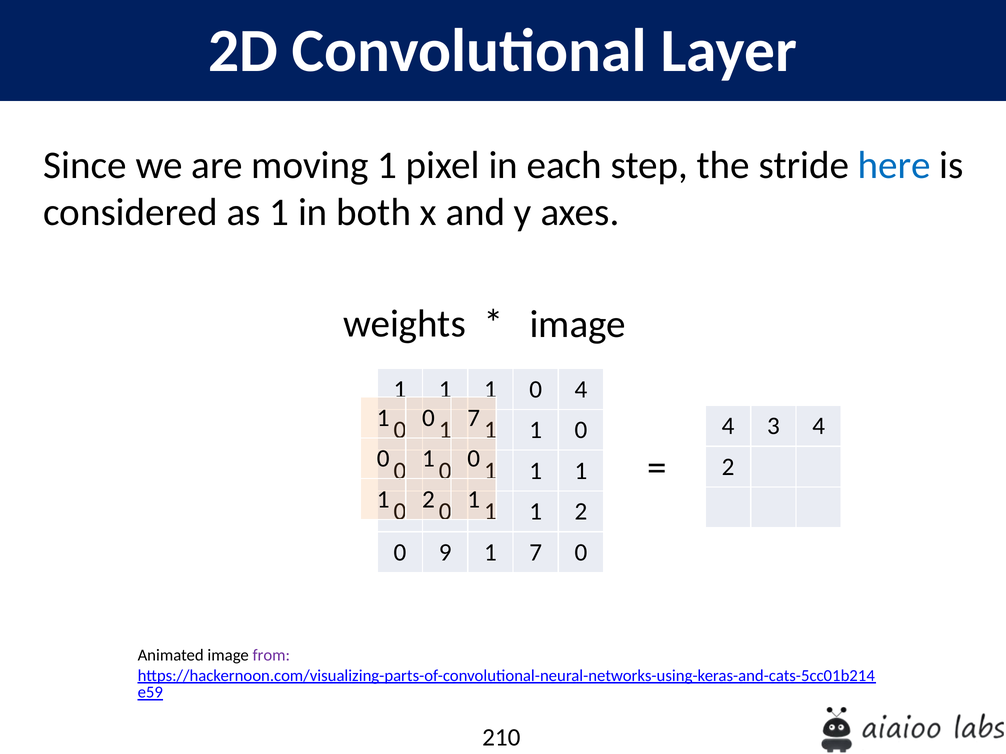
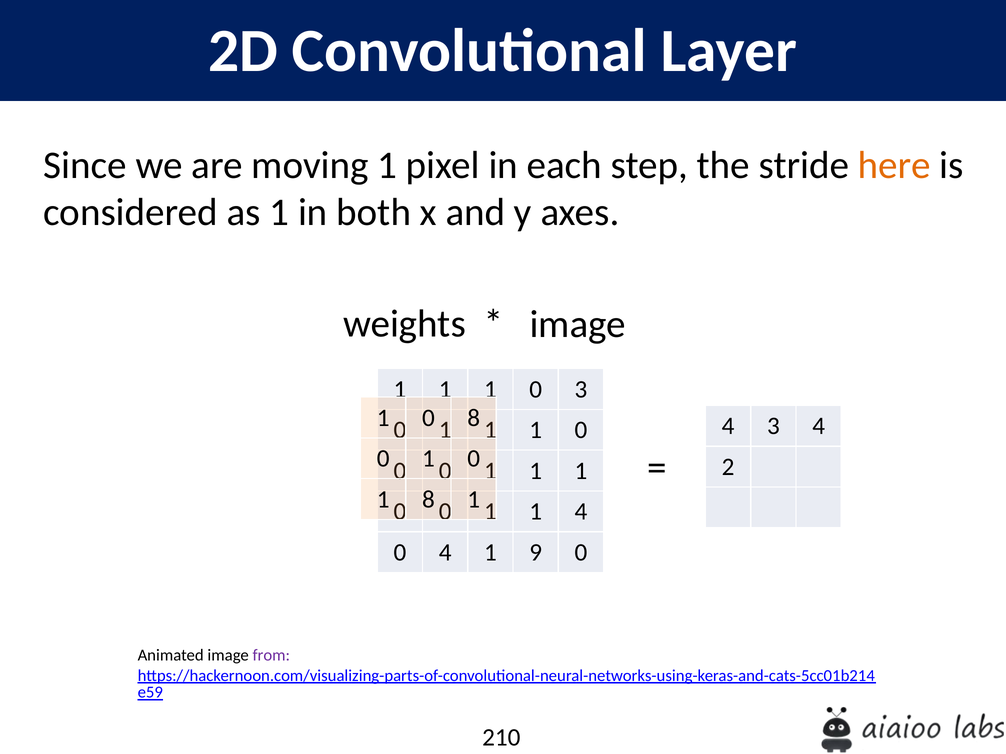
here colour: blue -> orange
0 4: 4 -> 3
0 7: 7 -> 8
2 at (428, 500): 2 -> 8
2 at (581, 512): 2 -> 4
0 9: 9 -> 4
1 7: 7 -> 9
